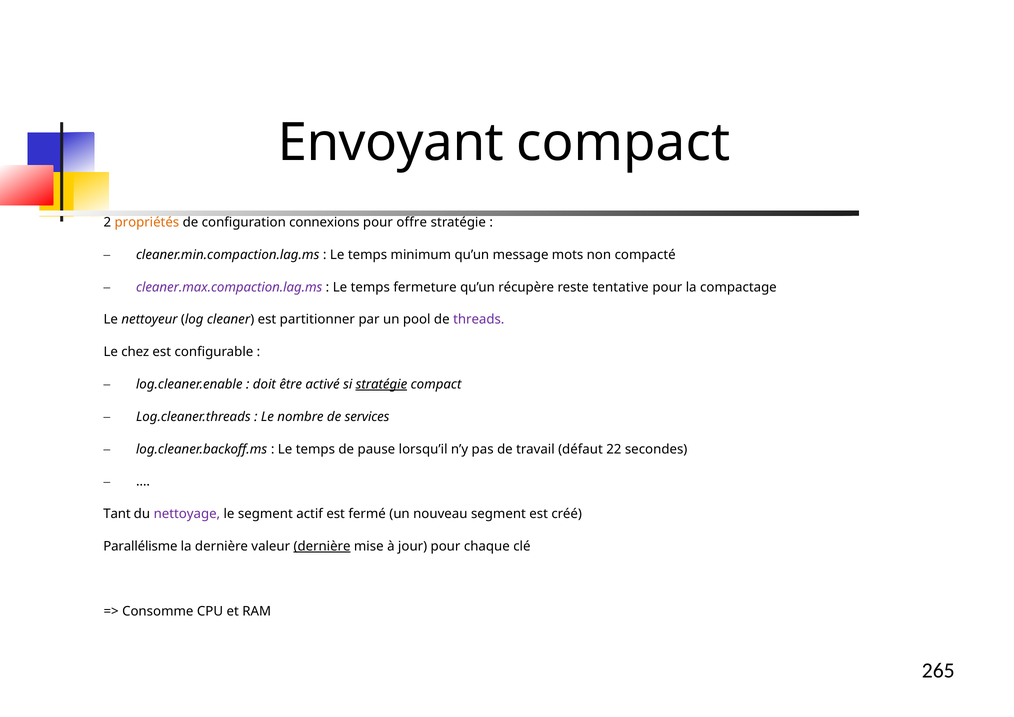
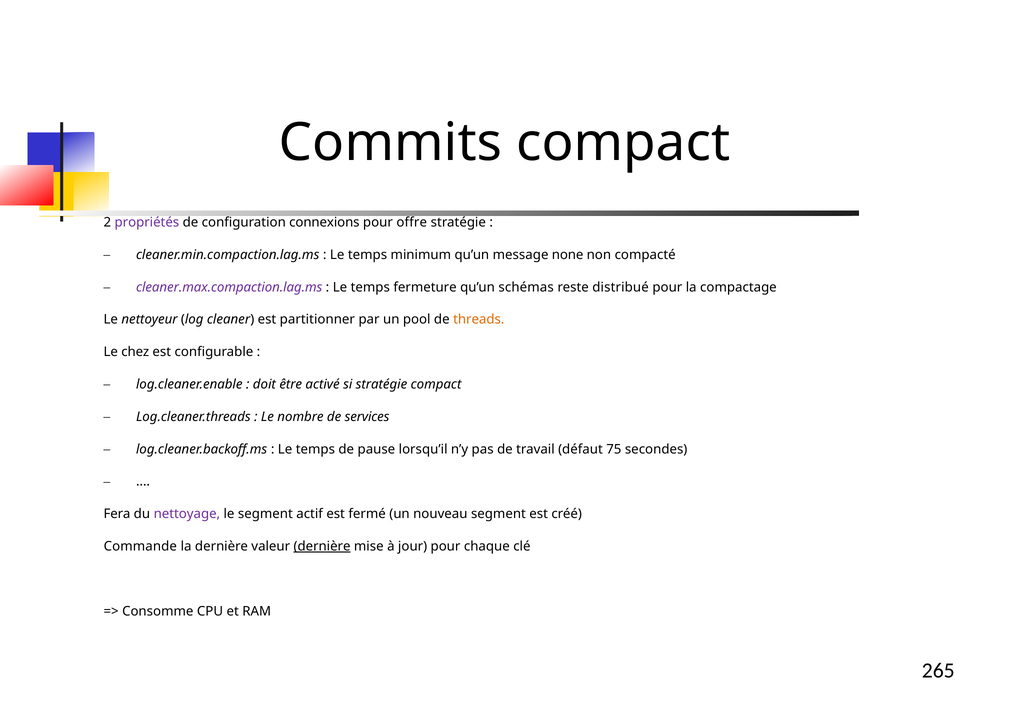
Envoyant: Envoyant -> Commits
propriétés colour: orange -> purple
mots: mots -> none
récupère: récupère -> schémas
tentative: tentative -> distribué
threads colour: purple -> orange
stratégie at (381, 384) underline: present -> none
22: 22 -> 75
Tant: Tant -> Fera
Parallélisme: Parallélisme -> Commande
